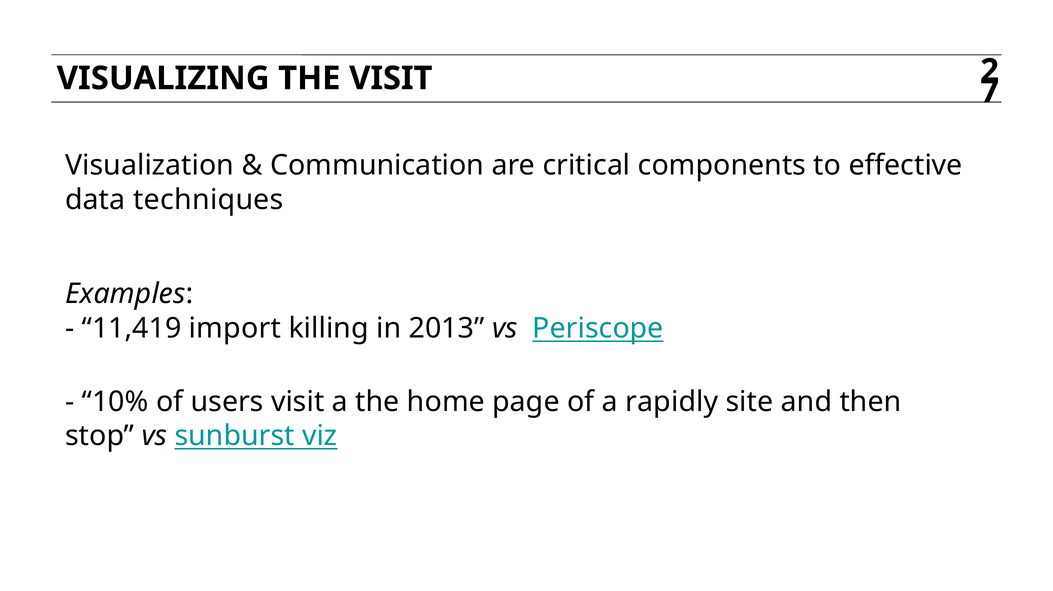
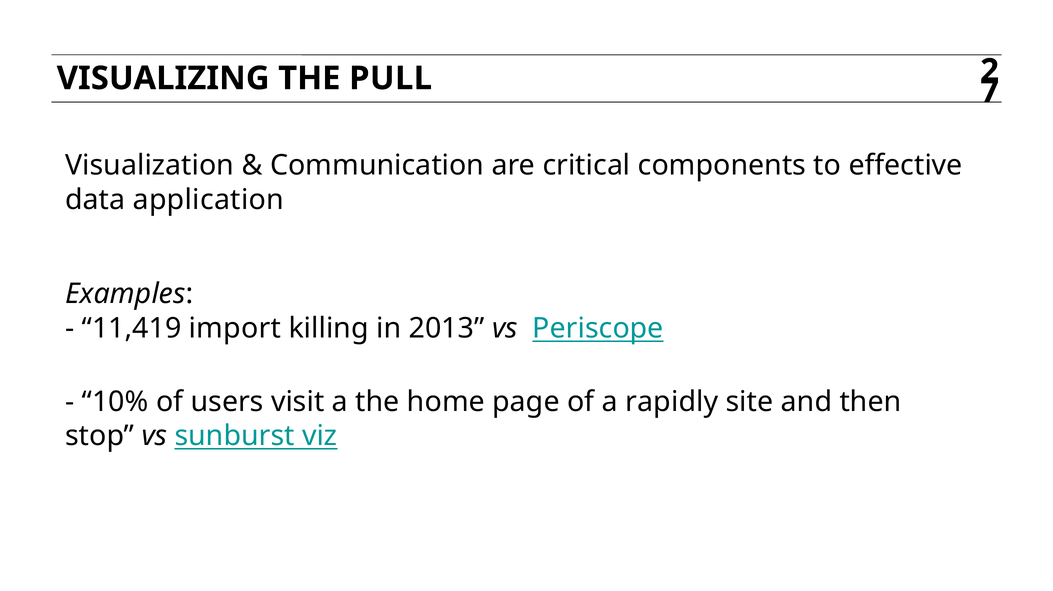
THE VISIT: VISIT -> PULL
techniques: techniques -> application
